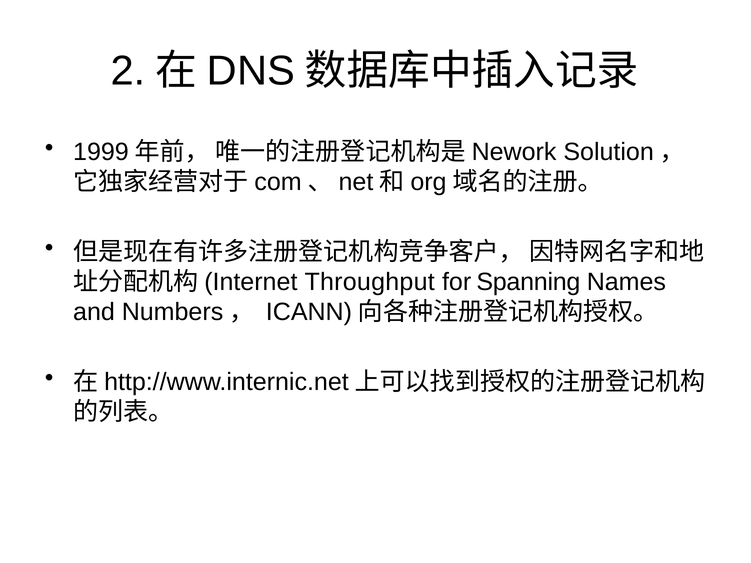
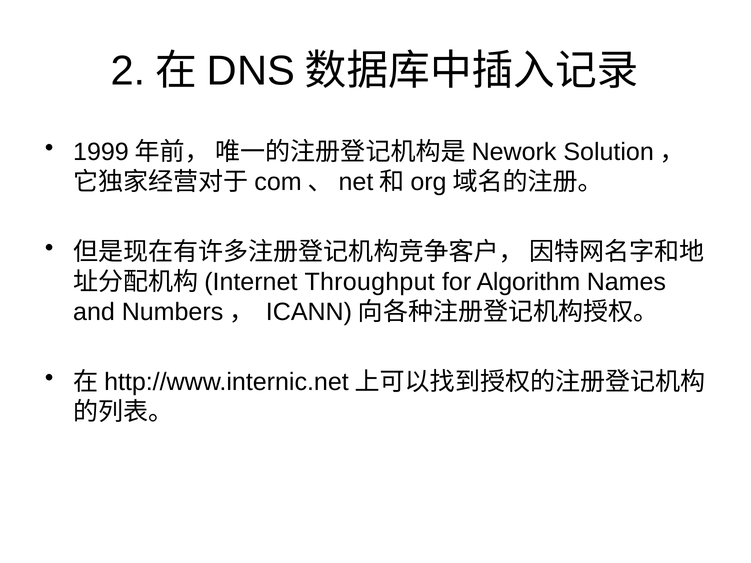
Spanning: Spanning -> Algorithm
